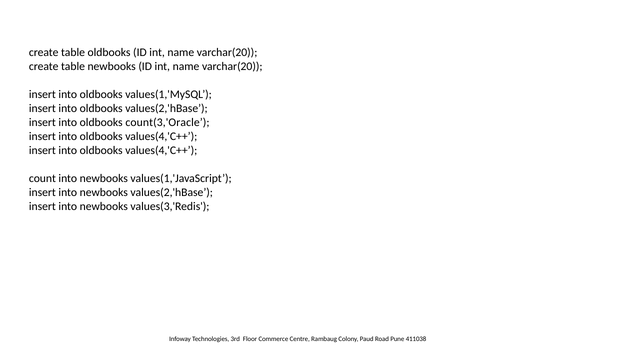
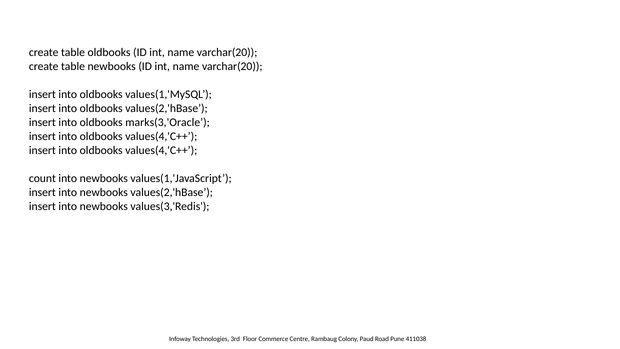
count(3,'Oracle: count(3,'Oracle -> marks(3,'Oracle
